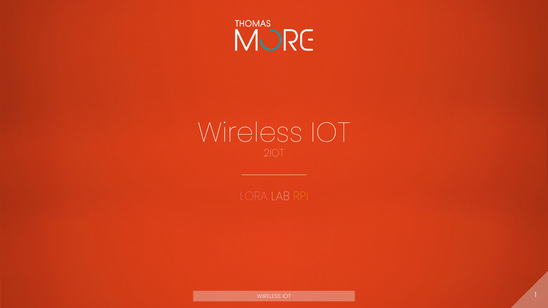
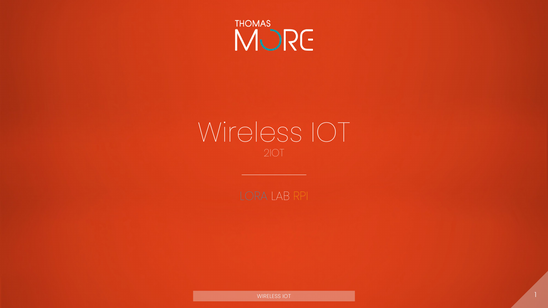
LORA colour: pink -> light blue
